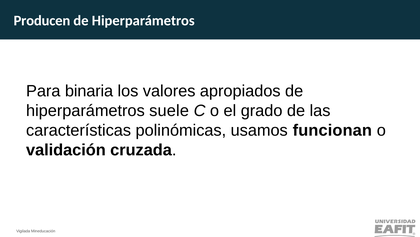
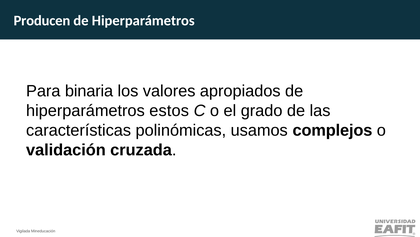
suele: suele -> estos
funcionan: funcionan -> complejos
